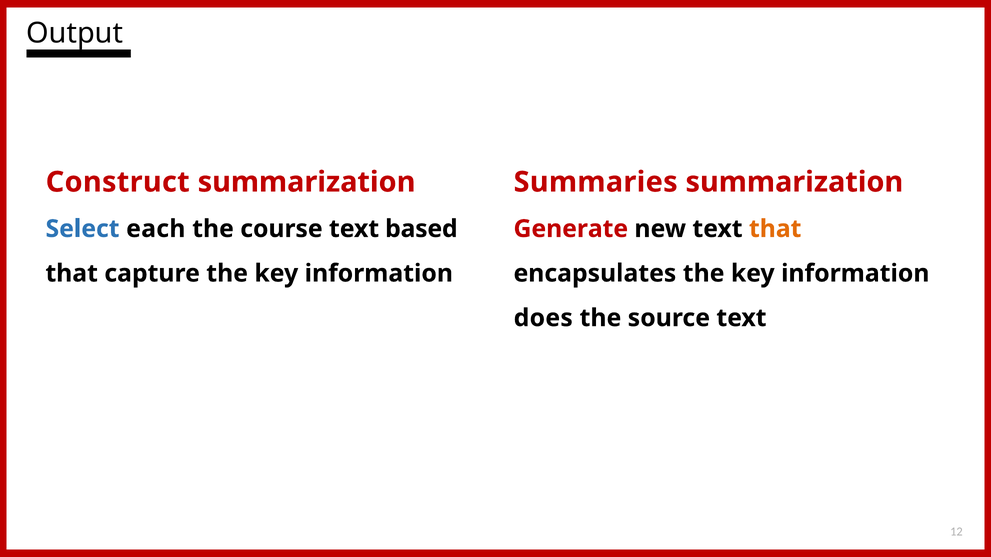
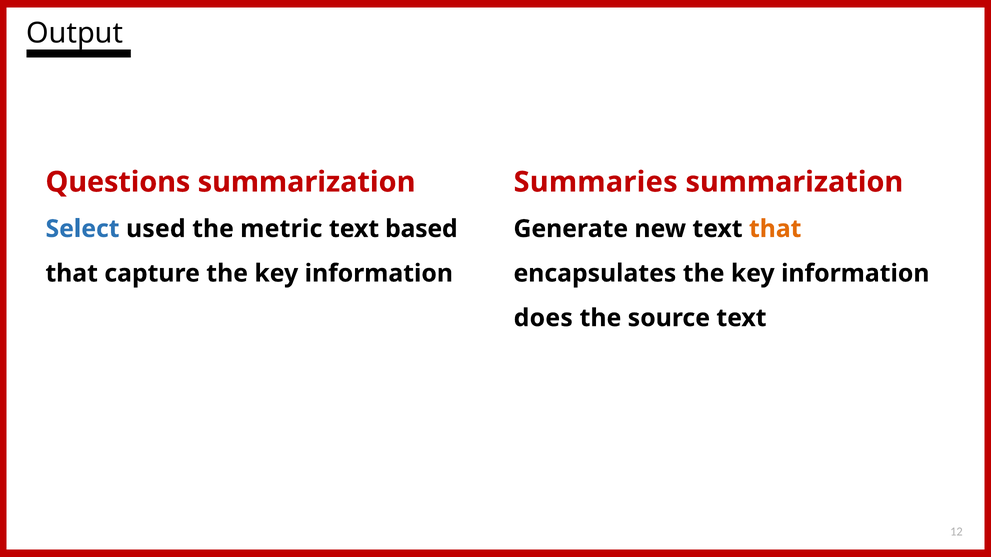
Construct: Construct -> Questions
each: each -> used
course: course -> metric
Generate colour: red -> black
